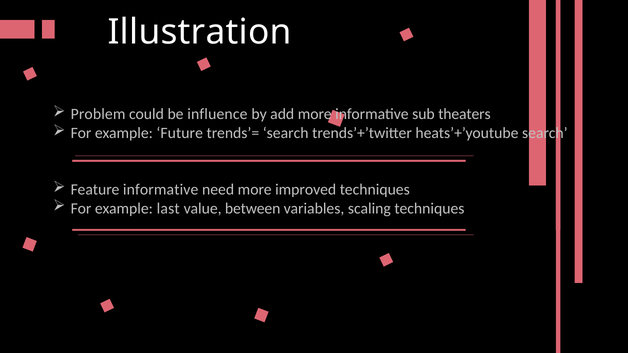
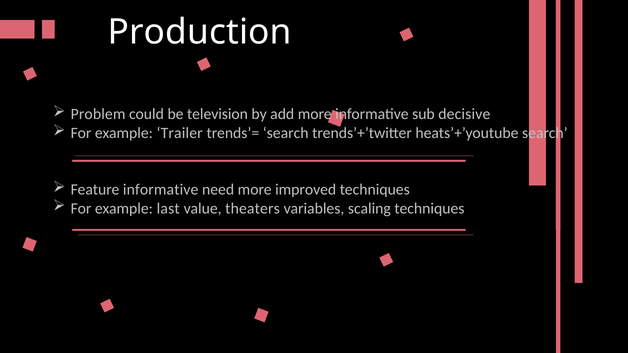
Illustration: Illustration -> Production
influence: influence -> television
theaters: theaters -> decisive
Future: Future -> Trailer
between: between -> theaters
